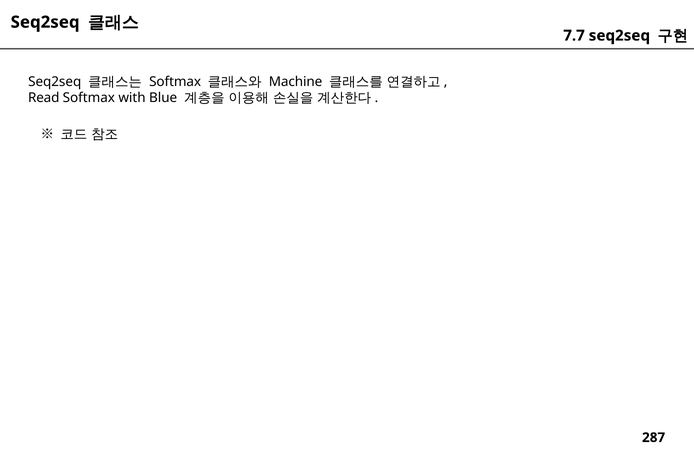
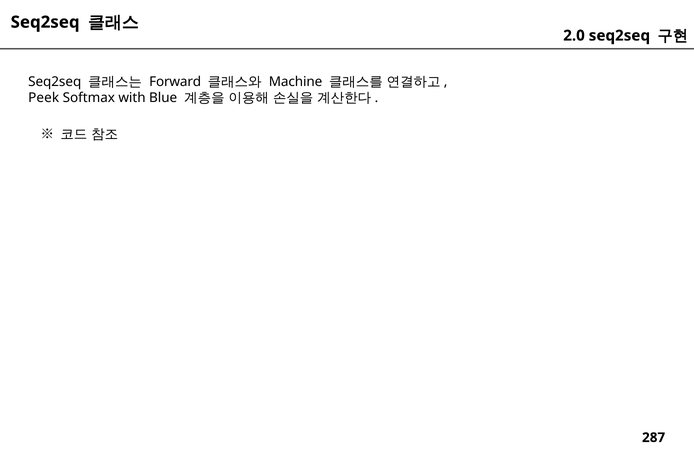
7.7: 7.7 -> 2.0
Softmax at (175, 82): Softmax -> Forward
Read: Read -> Peek
